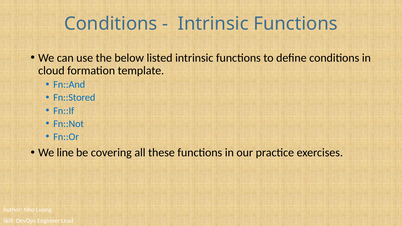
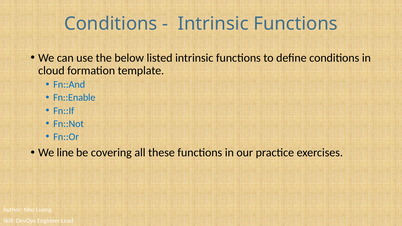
Fn::Stored: Fn::Stored -> Fn::Enable
